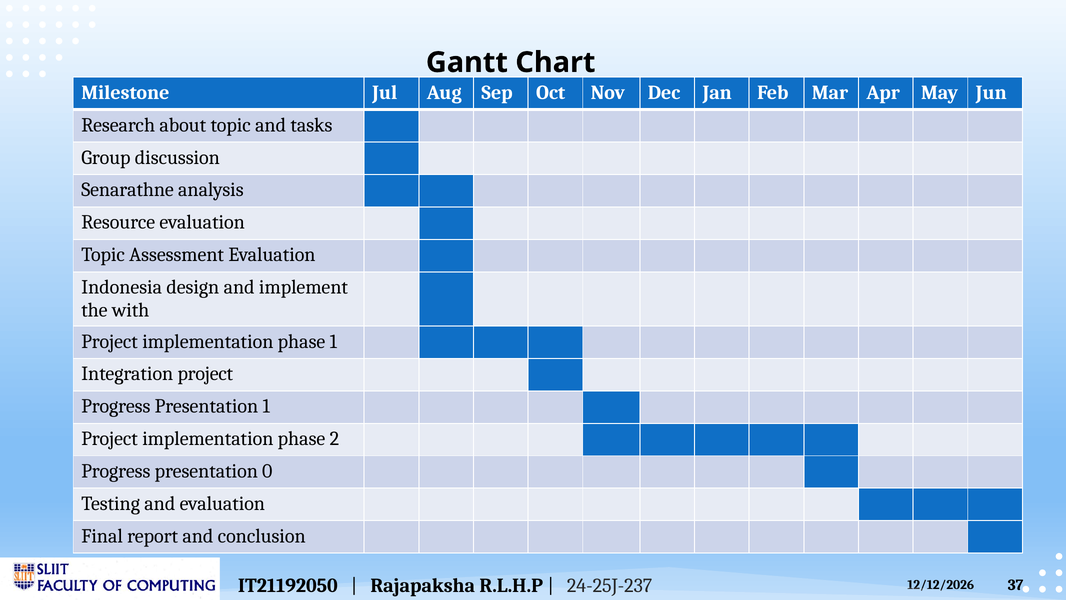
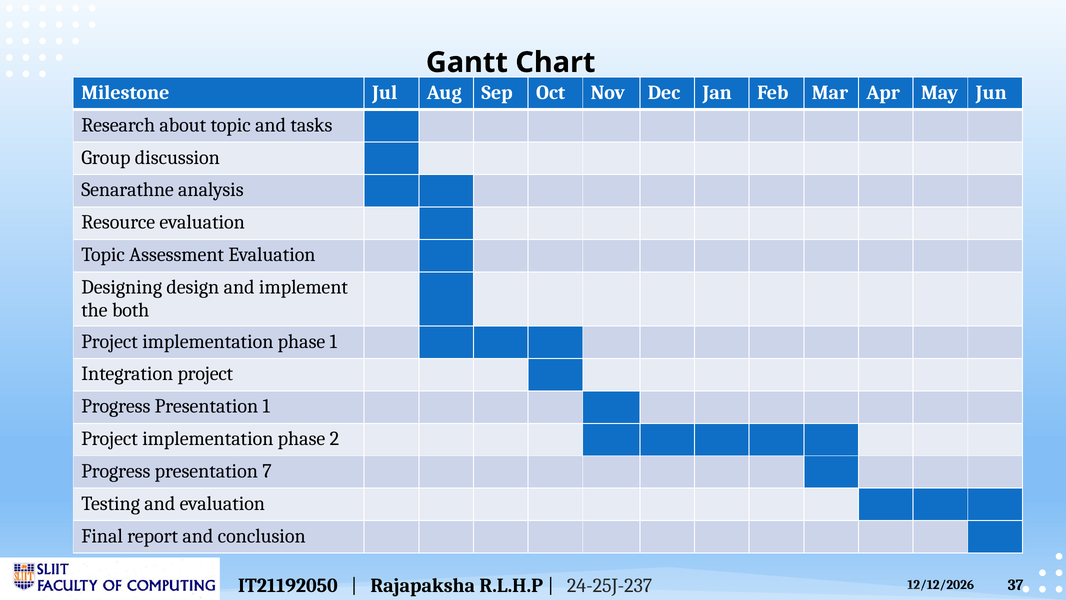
Indonesia: Indonesia -> Designing
with: with -> both
0: 0 -> 7
